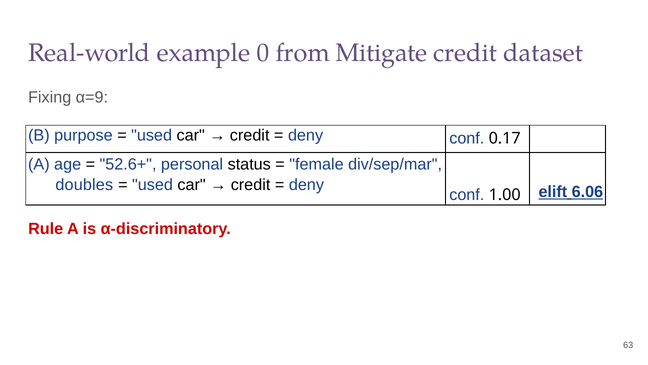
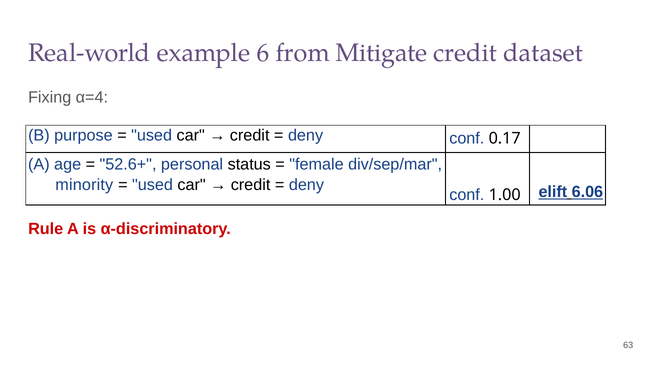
0: 0 -> 6
α=9: α=9 -> α=4
doubles: doubles -> minority
